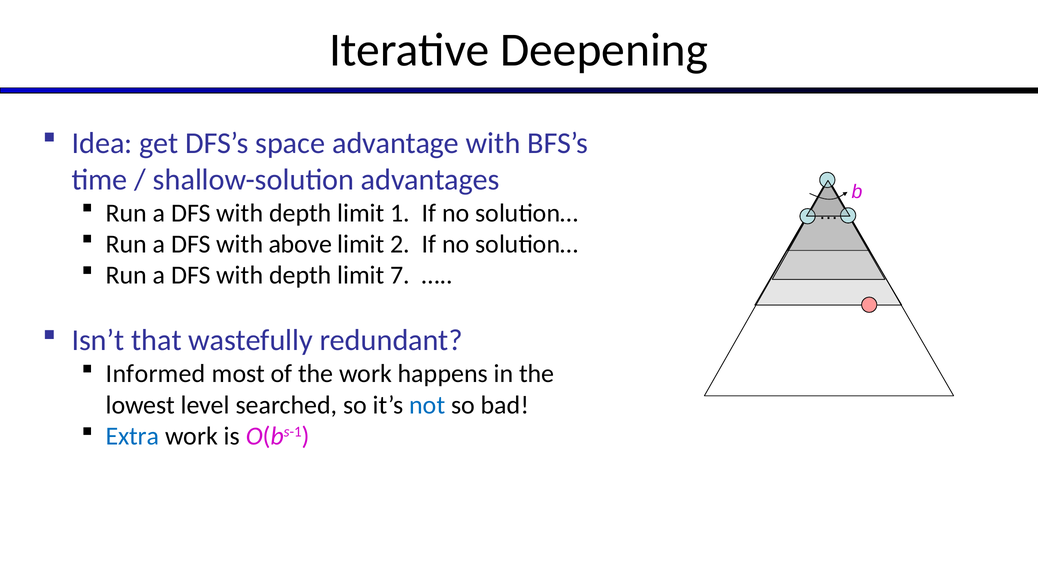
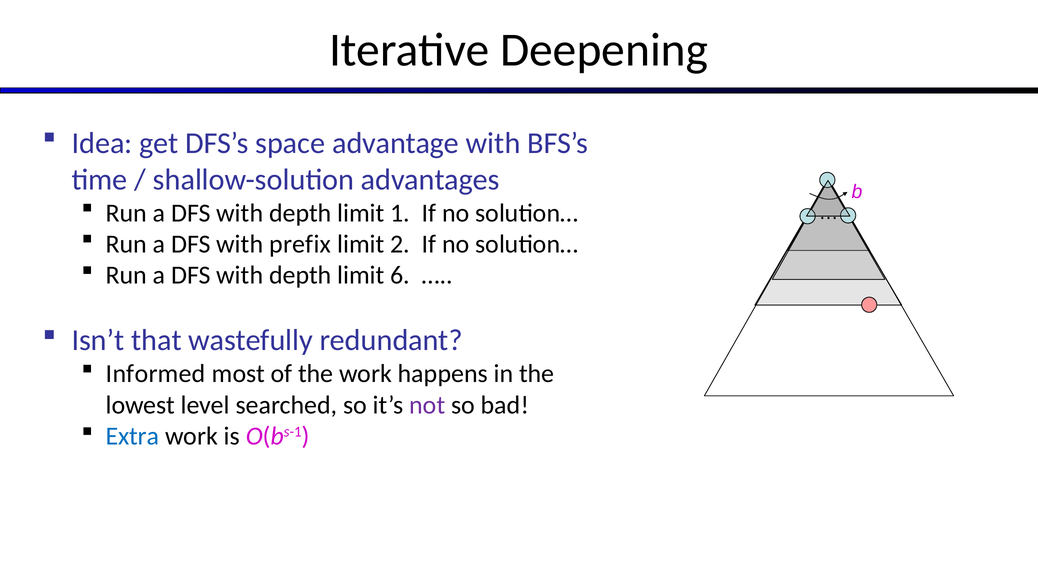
above: above -> prefix
7: 7 -> 6
not colour: blue -> purple
